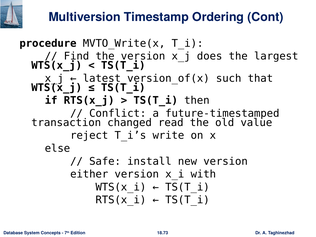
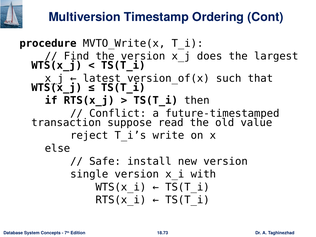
changed: changed -> suppose
either: either -> single
